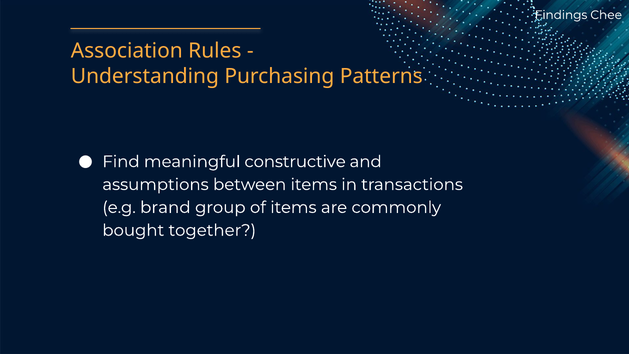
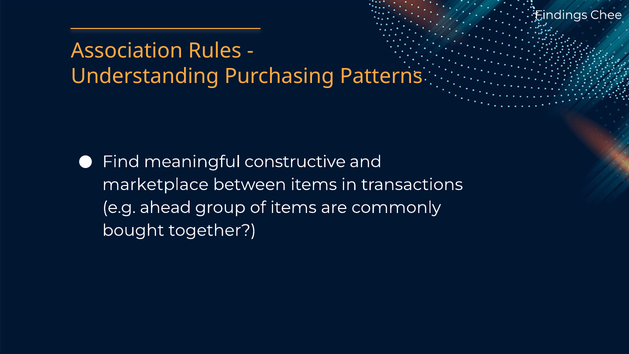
assumptions: assumptions -> marketplace
brand: brand -> ahead
